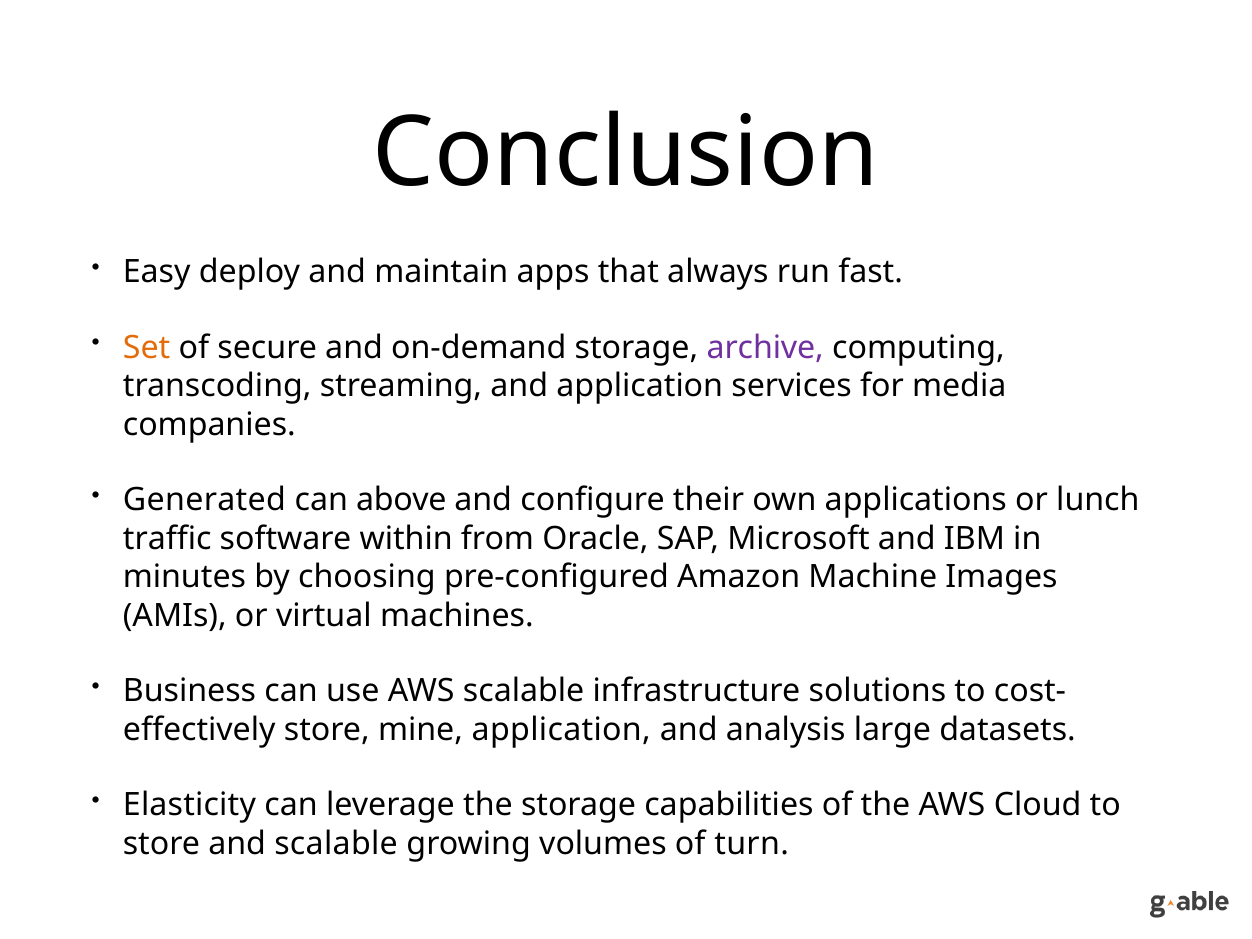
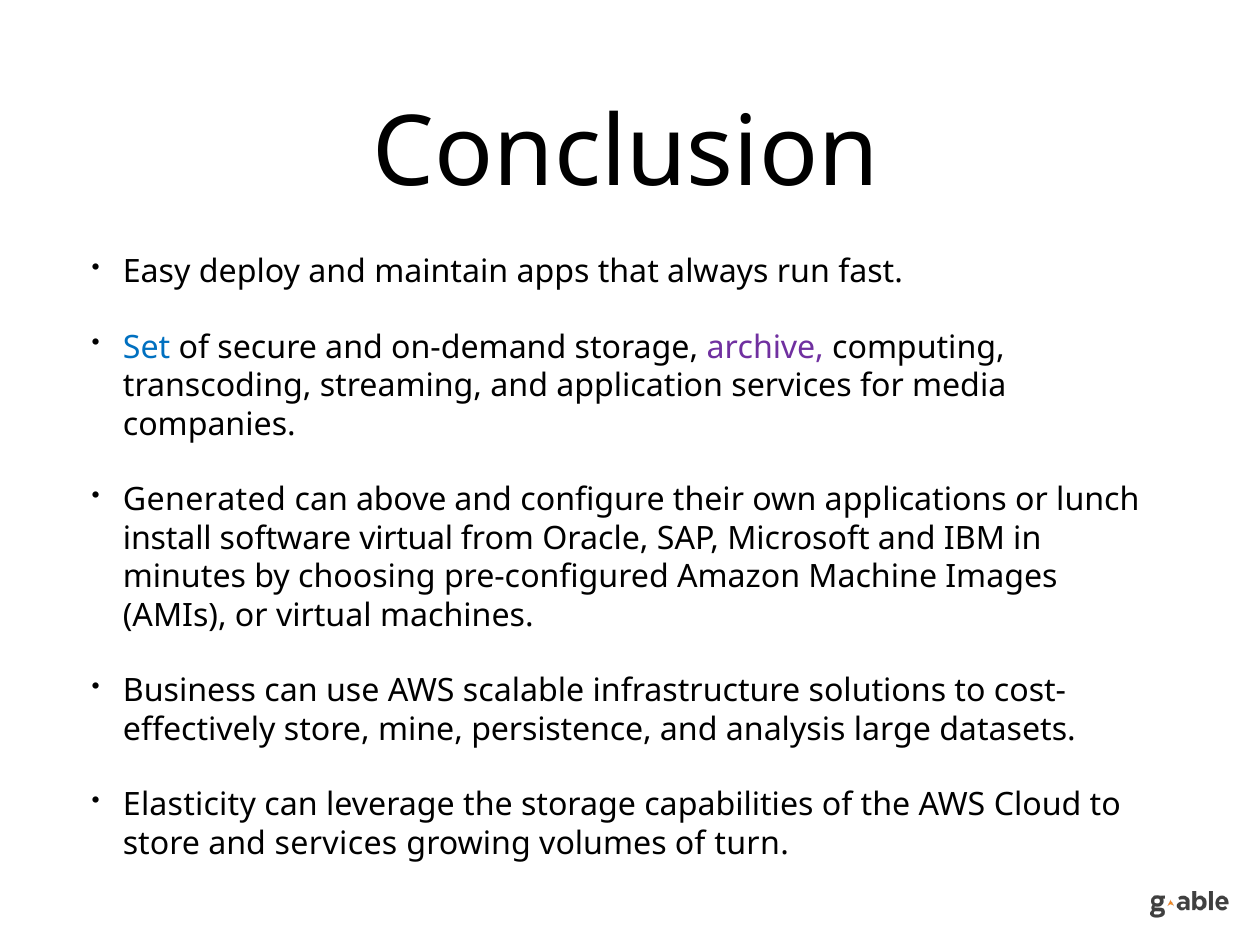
Set colour: orange -> blue
traffic: traffic -> install
software within: within -> virtual
mine application: application -> persistence
and scalable: scalable -> services
